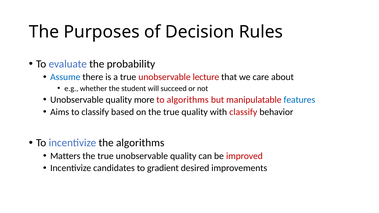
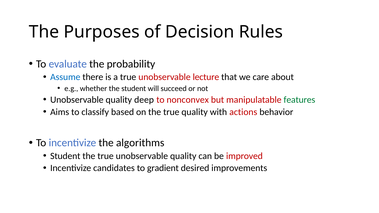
more: more -> deep
to algorithms: algorithms -> nonconvex
features colour: blue -> green
with classify: classify -> actions
Matters at (65, 156): Matters -> Student
